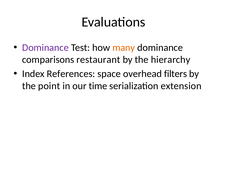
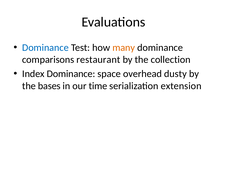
Dominance at (45, 48) colour: purple -> blue
hierarchy: hierarchy -> collection
Index References: References -> Dominance
filters: filters -> dusty
point: point -> bases
